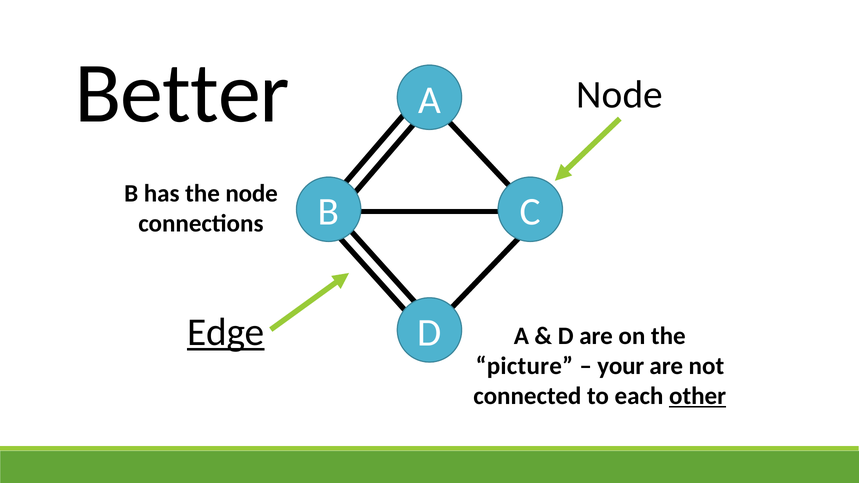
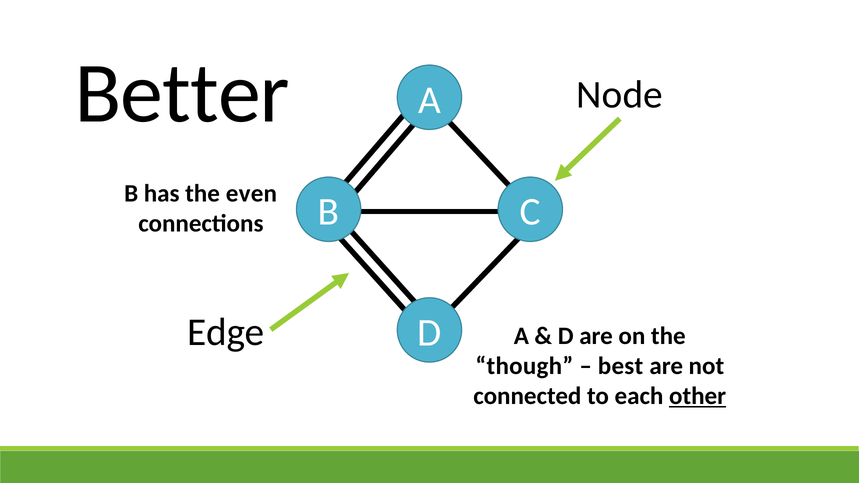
the node: node -> even
Edge underline: present -> none
picture: picture -> though
your: your -> best
